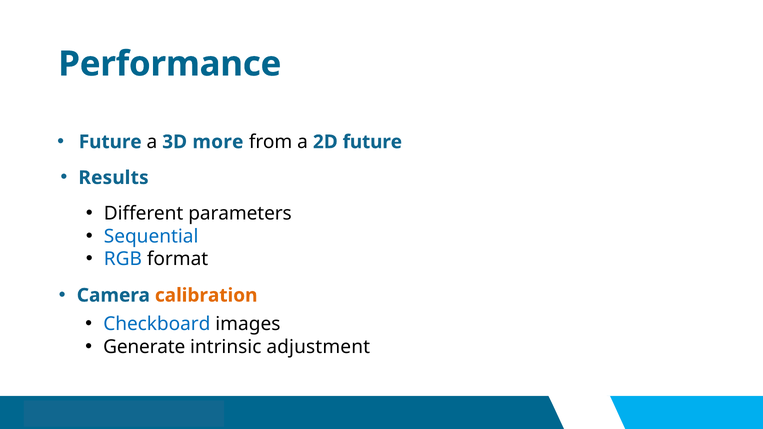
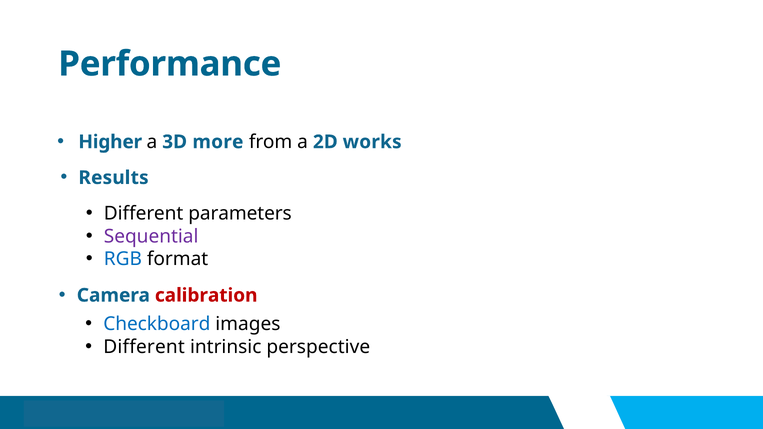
Future at (110, 142): Future -> Higher
2D future: future -> works
Sequential colour: blue -> purple
calibration colour: orange -> red
Generate at (144, 347): Generate -> Different
adjustment: adjustment -> perspective
